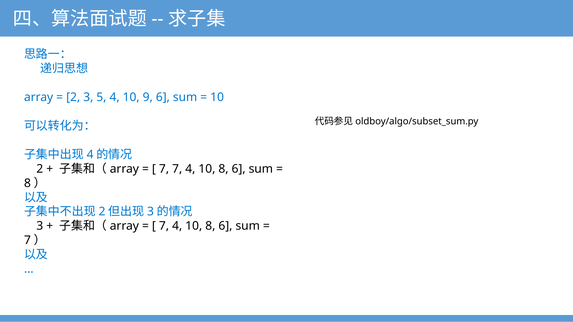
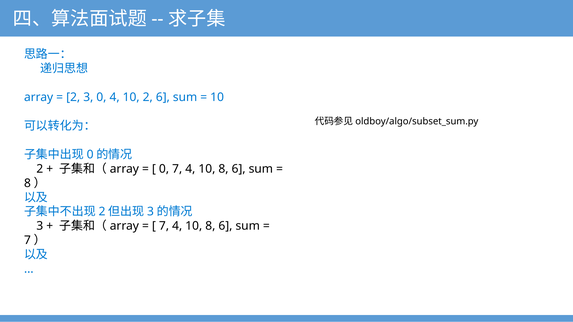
3 5: 5 -> 0
10 9: 9 -> 2
4 at (90, 155): 4 -> 0
7 at (164, 169): 7 -> 0
